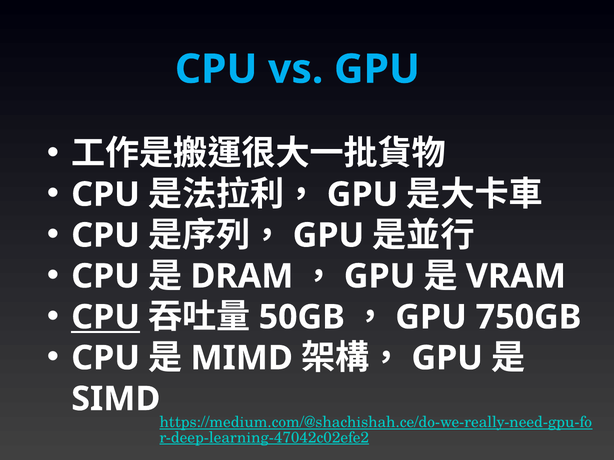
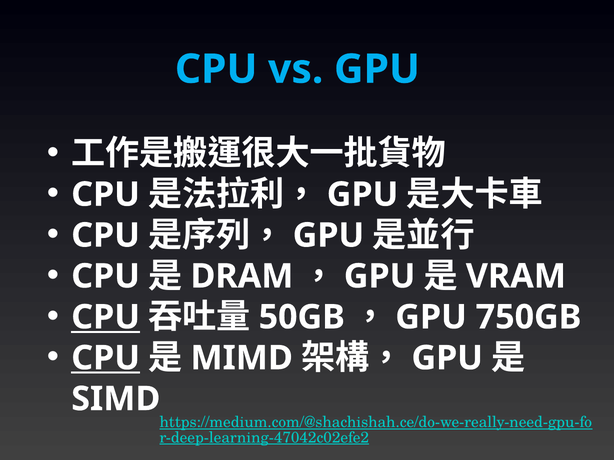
CPU at (106, 358) underline: none -> present
